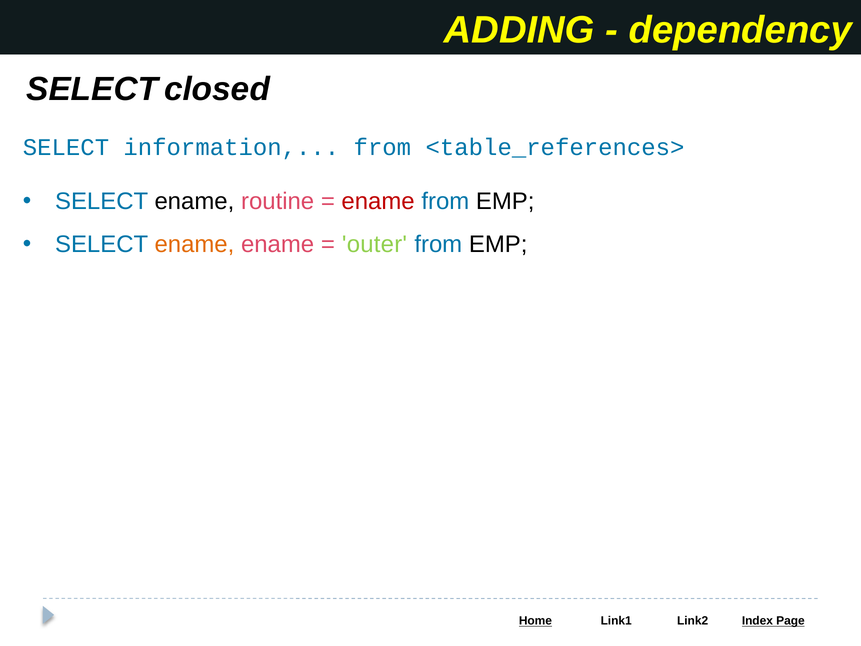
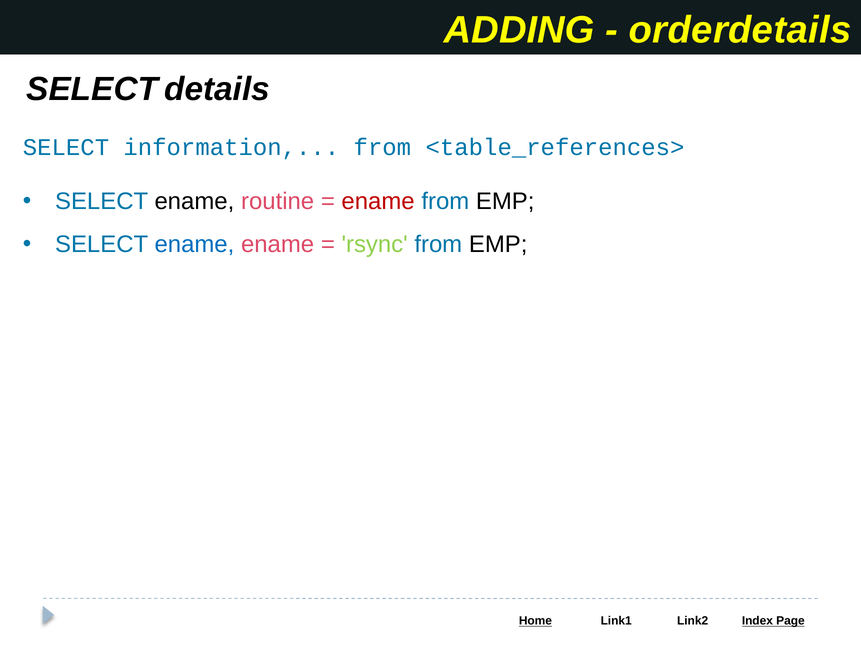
dependency: dependency -> orderdetails
closed: closed -> details
ename at (194, 244) colour: orange -> blue
outer: outer -> rsync
